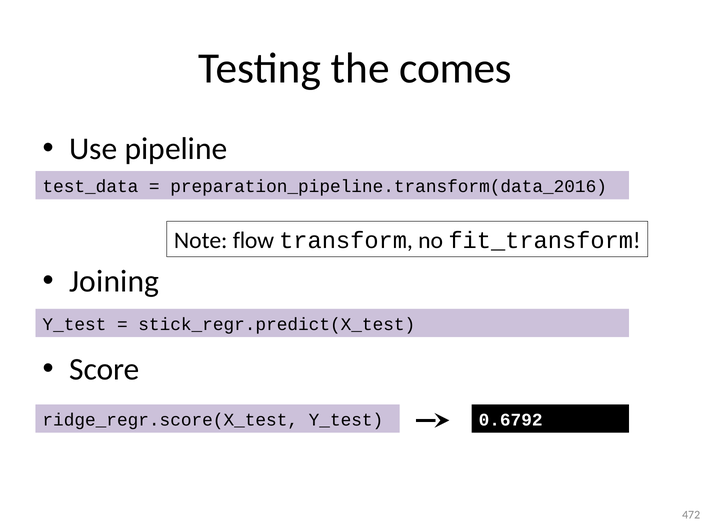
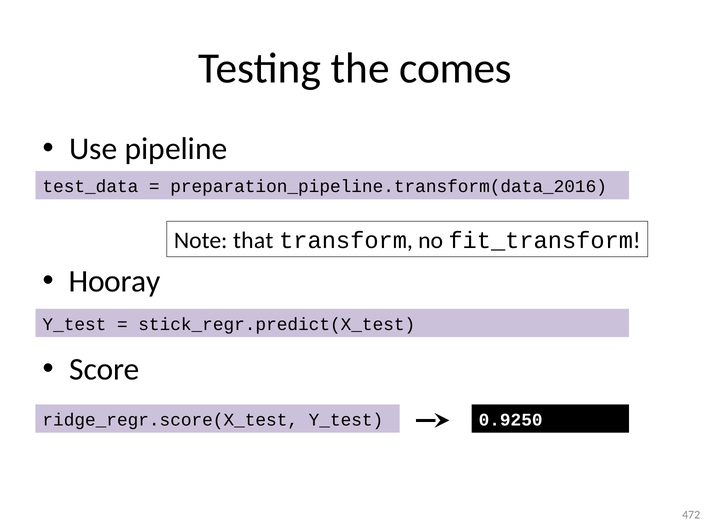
flow: flow -> that
Joining: Joining -> Hooray
0.6792: 0.6792 -> 0.9250
